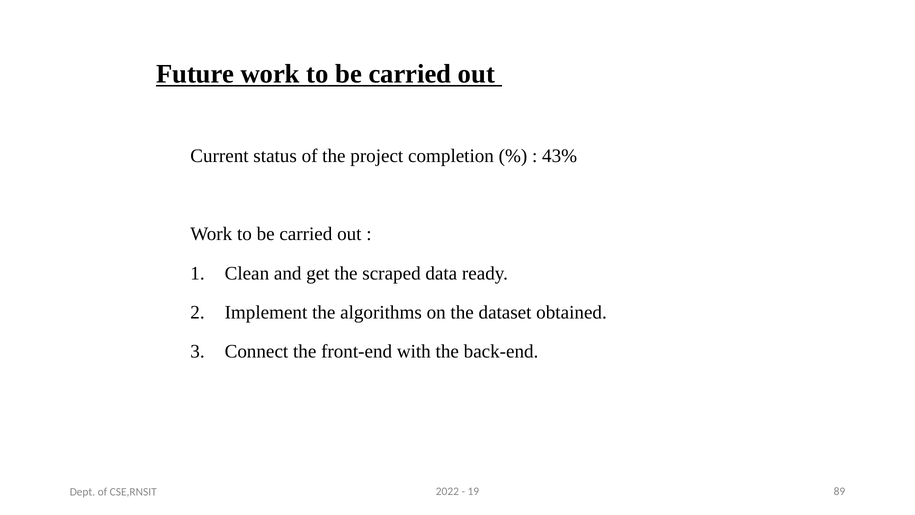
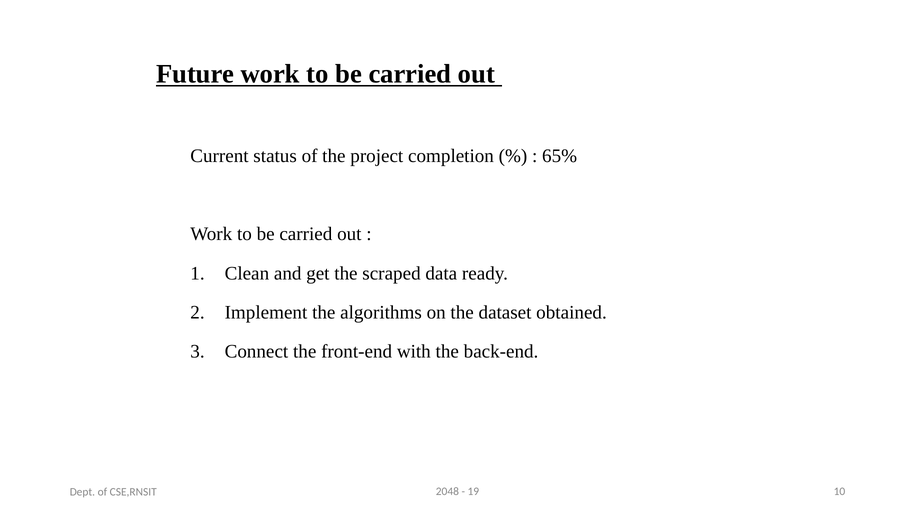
43%: 43% -> 65%
2022: 2022 -> 2048
89: 89 -> 10
